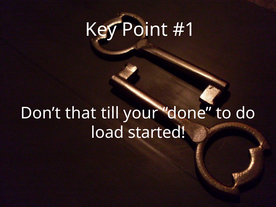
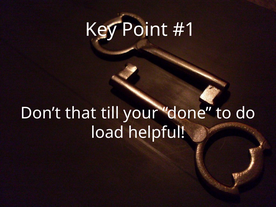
started: started -> helpful
